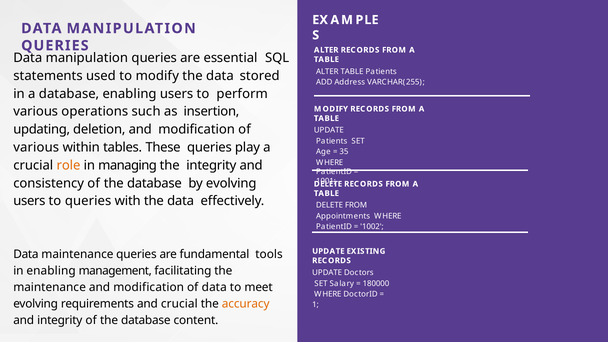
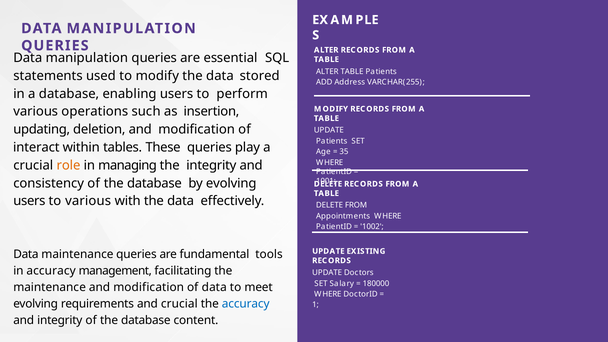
various at (36, 147): various -> interact
to queries: queries -> various
in enabling: enabling -> accuracy
accuracy at (246, 304) colour: orange -> blue
